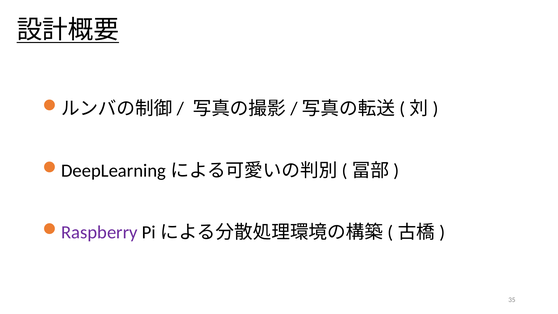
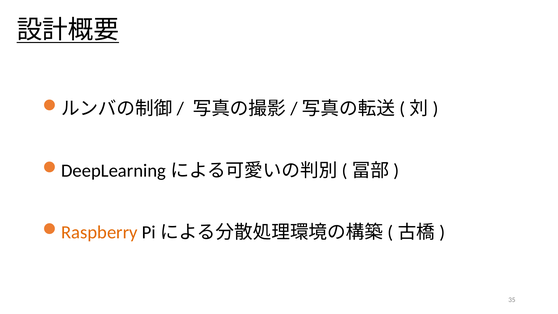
Raspberry colour: purple -> orange
